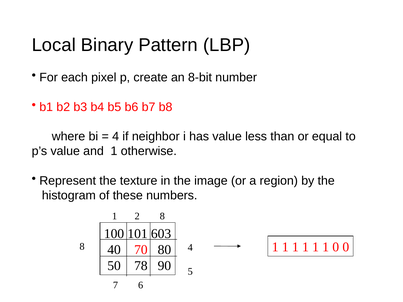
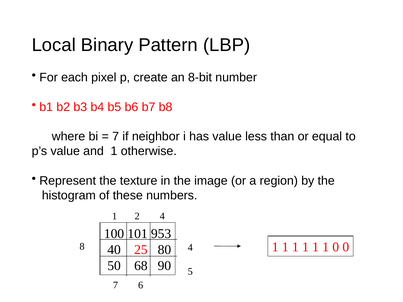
4 at (116, 137): 4 -> 7
2 8: 8 -> 4
603: 603 -> 953
70: 70 -> 25
78: 78 -> 68
